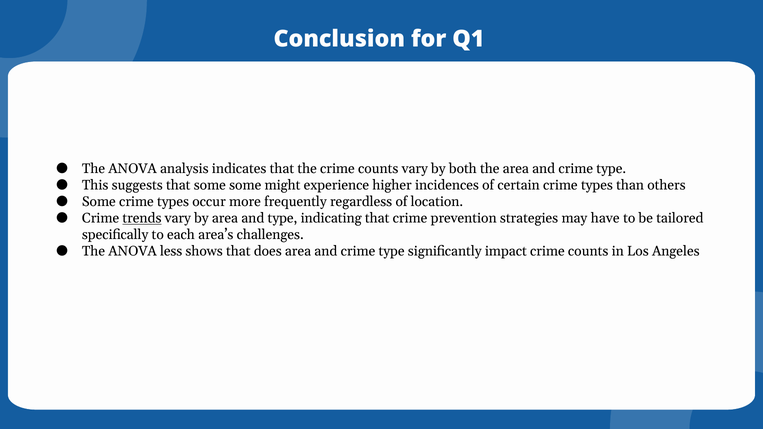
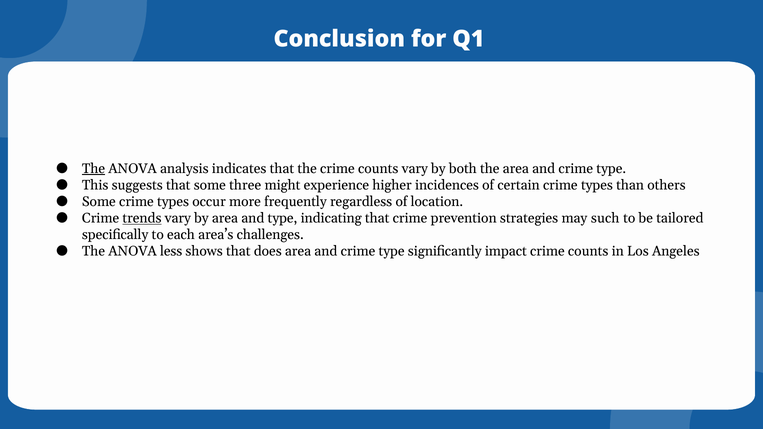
The at (94, 169) underline: none -> present
some some: some -> three
have: have -> such
